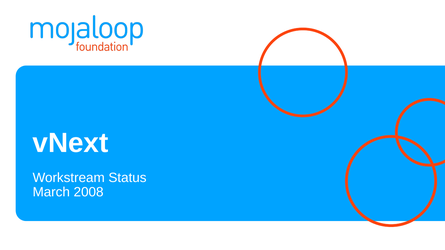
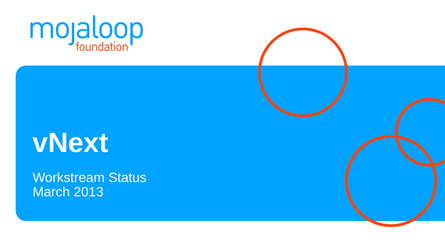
2008: 2008 -> 2013
